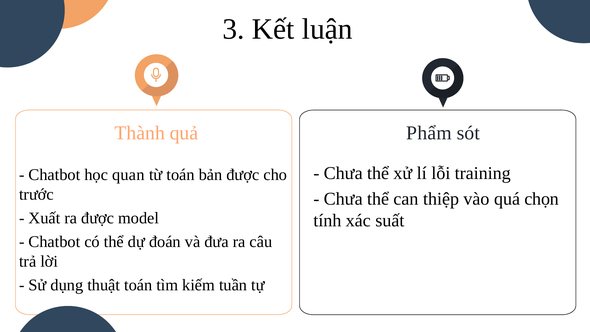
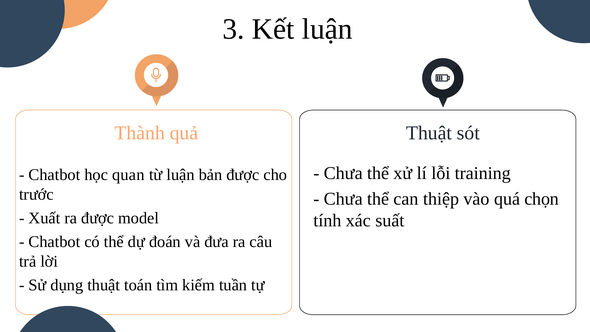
quả Phẩm: Phẩm -> Thuật
từ toán: toán -> luận
